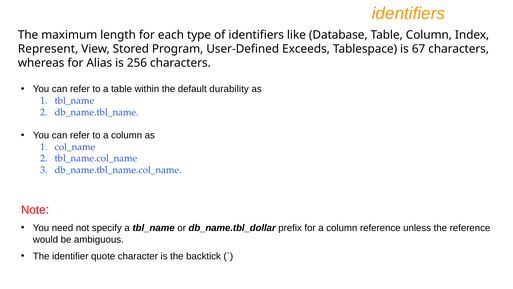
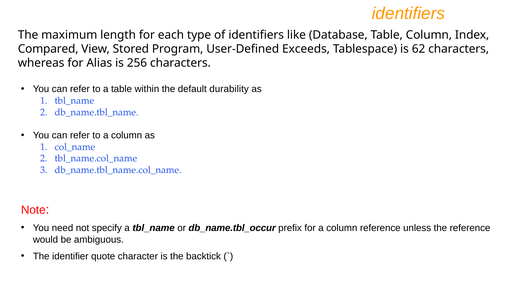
Represent: Represent -> Compared
67: 67 -> 62
db_name.tbl_dollar: db_name.tbl_dollar -> db_name.tbl_occur
